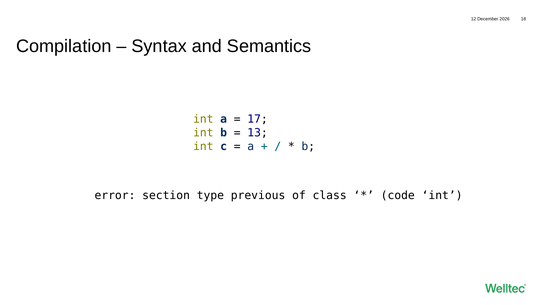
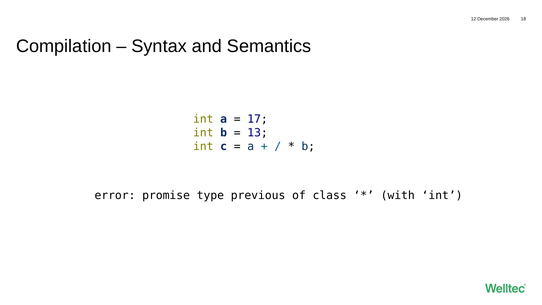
section: section -> promise
code: code -> with
